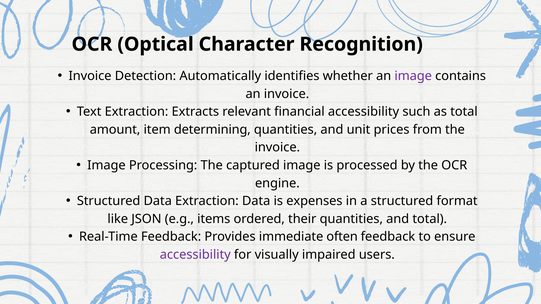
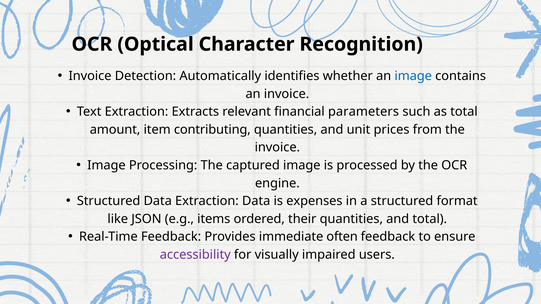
image at (413, 76) colour: purple -> blue
financial accessibility: accessibility -> parameters
determining: determining -> contributing
